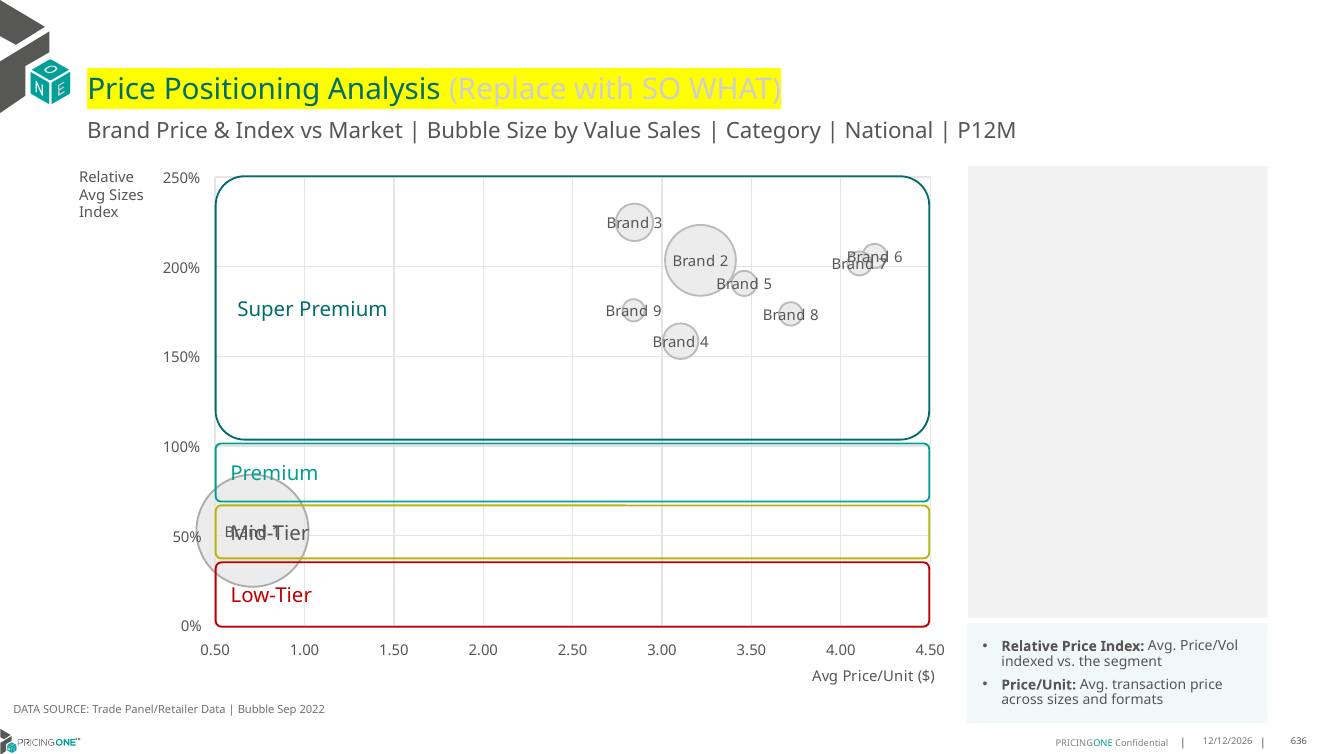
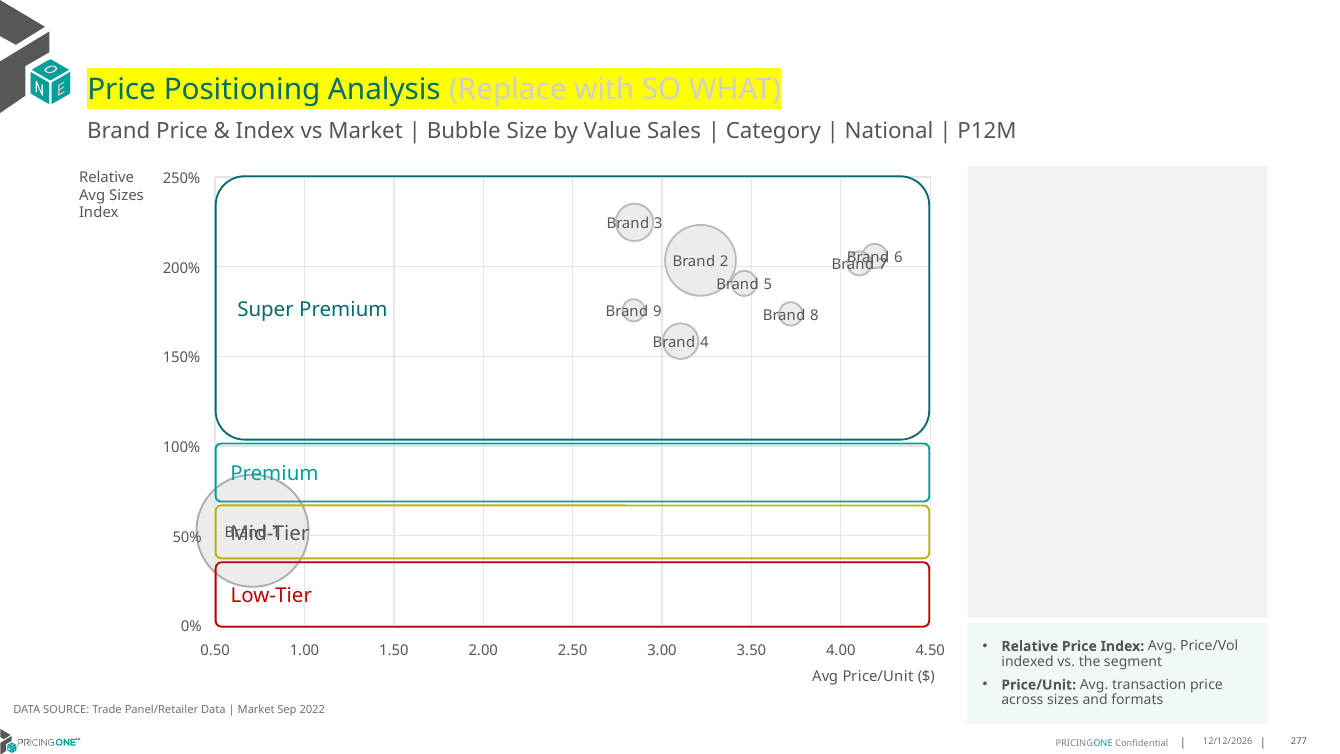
Bubble at (256, 710): Bubble -> Market
636: 636 -> 277
